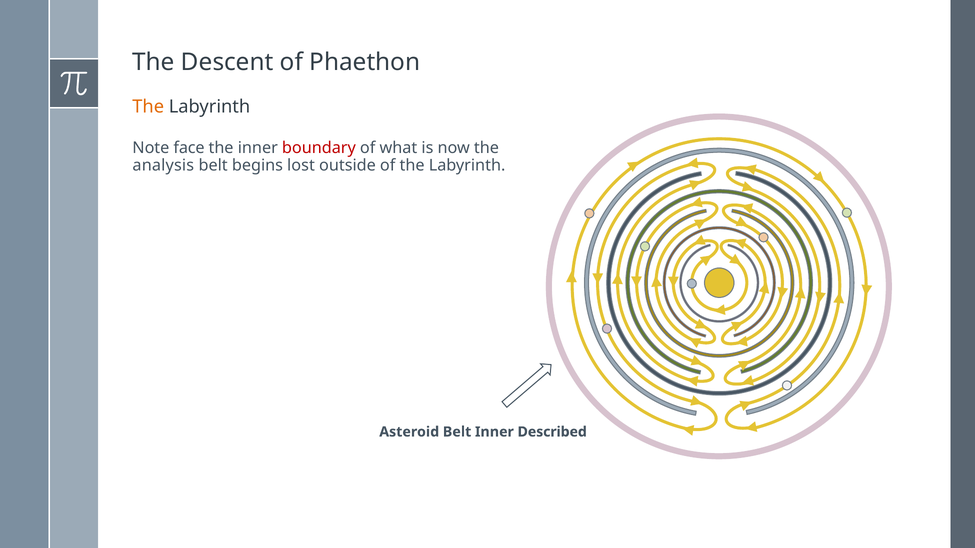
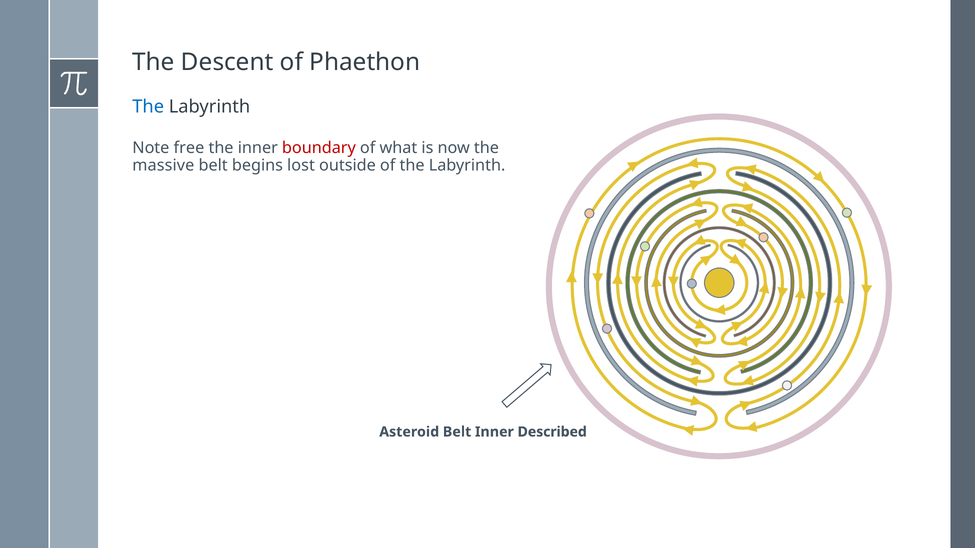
The at (148, 107) colour: orange -> blue
face: face -> free
analysis: analysis -> massive
